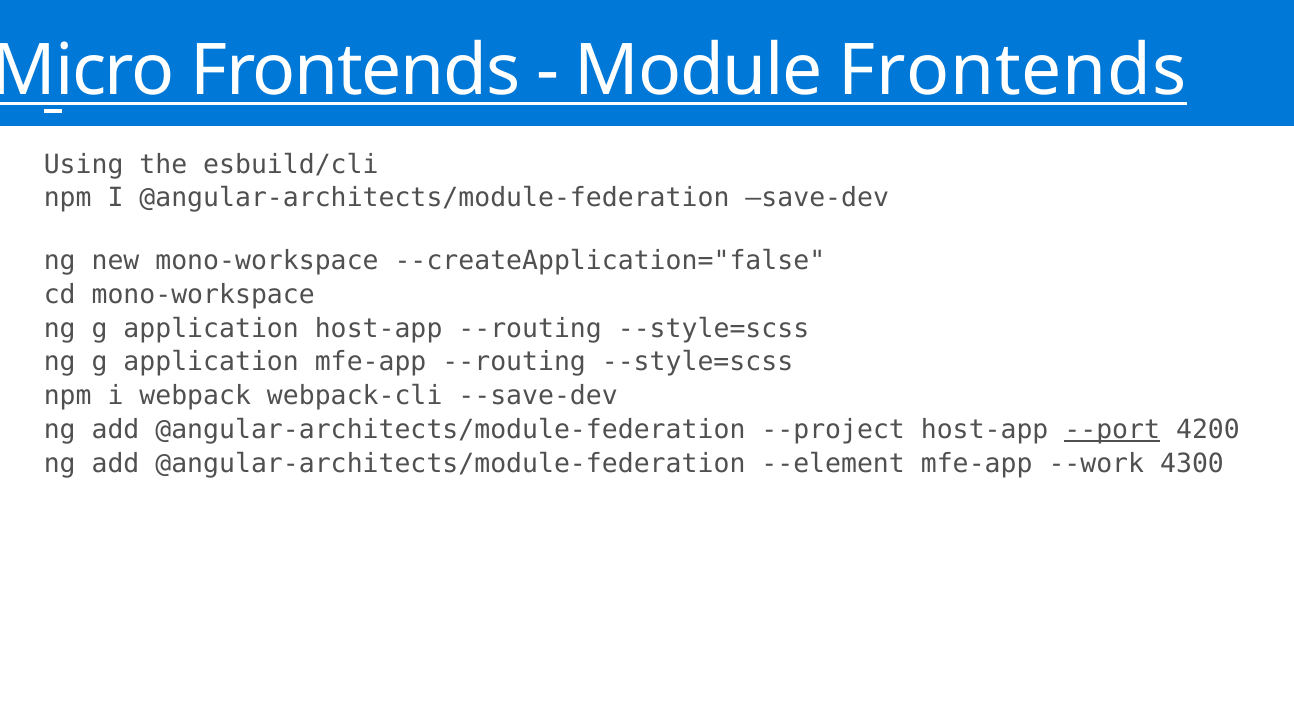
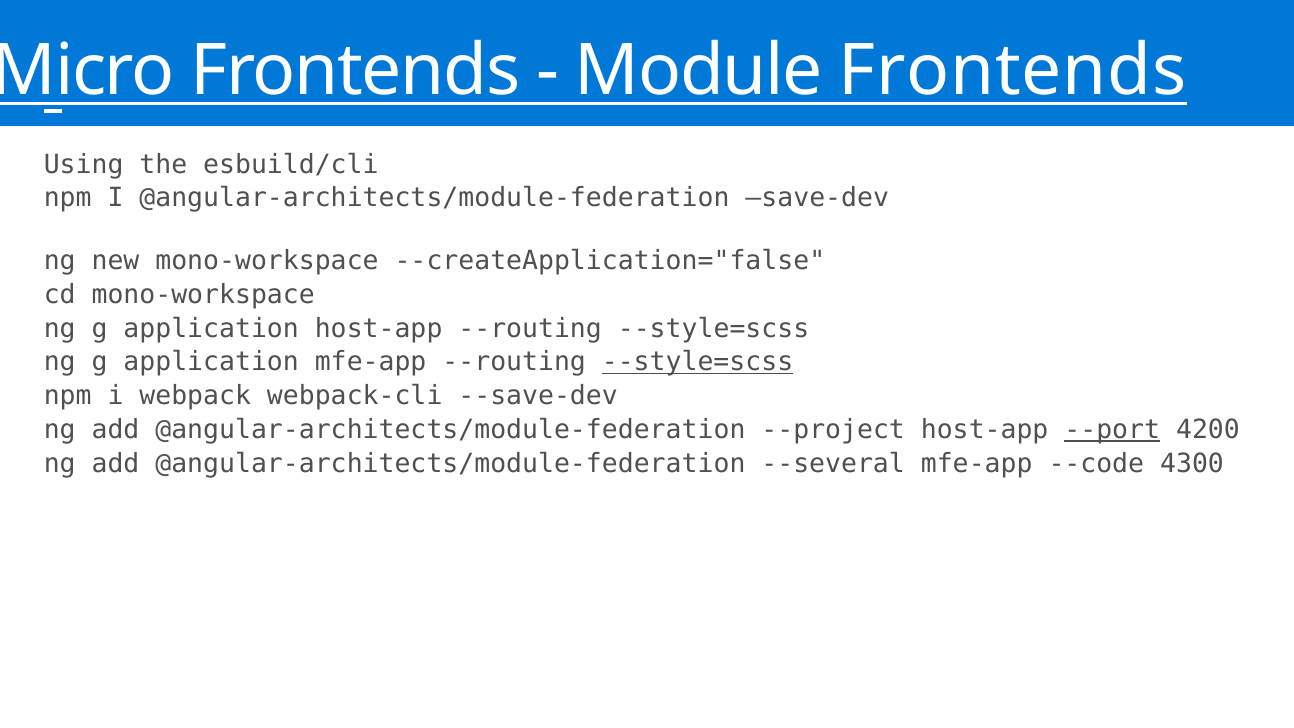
--style=scss at (698, 362) underline: none -> present
--element: --element -> --several
--work: --work -> --code
